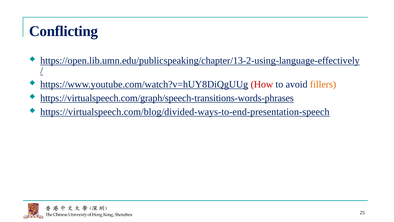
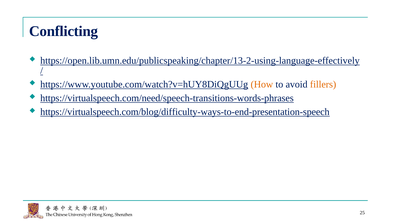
How colour: red -> orange
https://virtualspeech.com/graph/speech-transitions-words-phrases: https://virtualspeech.com/graph/speech-transitions-words-phrases -> https://virtualspeech.com/need/speech-transitions-words-phrases
https://virtualspeech.com/blog/divided-ways-to-end-presentation-speech: https://virtualspeech.com/blog/divided-ways-to-end-presentation-speech -> https://virtualspeech.com/blog/difficulty-ways-to-end-presentation-speech
